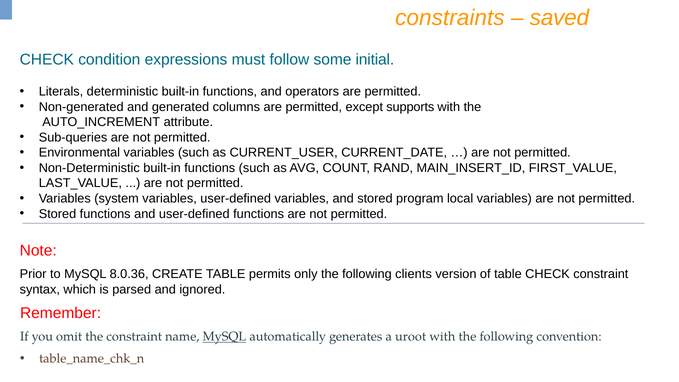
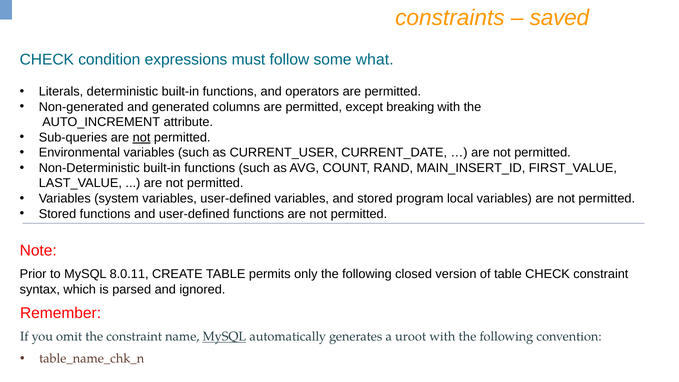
initial: initial -> what
supports: supports -> breaking
not at (142, 137) underline: none -> present
8.0.36: 8.0.36 -> 8.0.11
clients: clients -> closed
